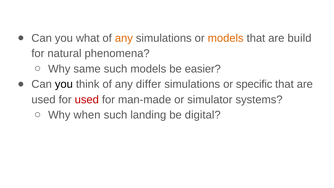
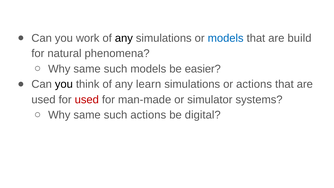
what: what -> work
any at (124, 38) colour: orange -> black
models at (226, 38) colour: orange -> blue
differ: differ -> learn
or specific: specific -> actions
when at (87, 115): when -> same
such landing: landing -> actions
